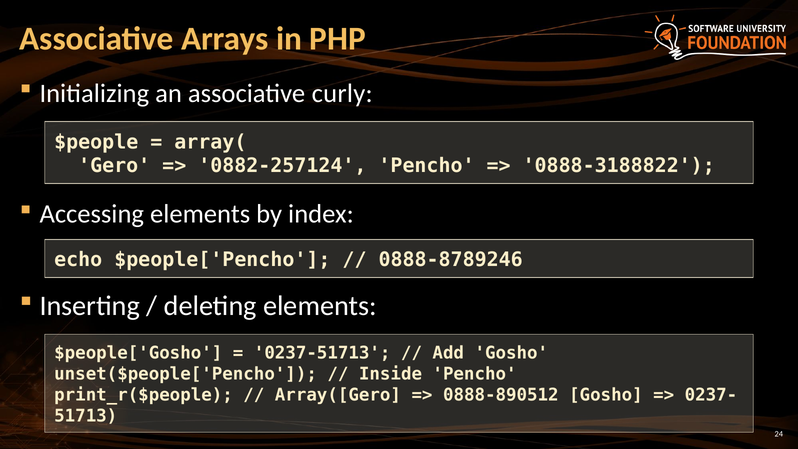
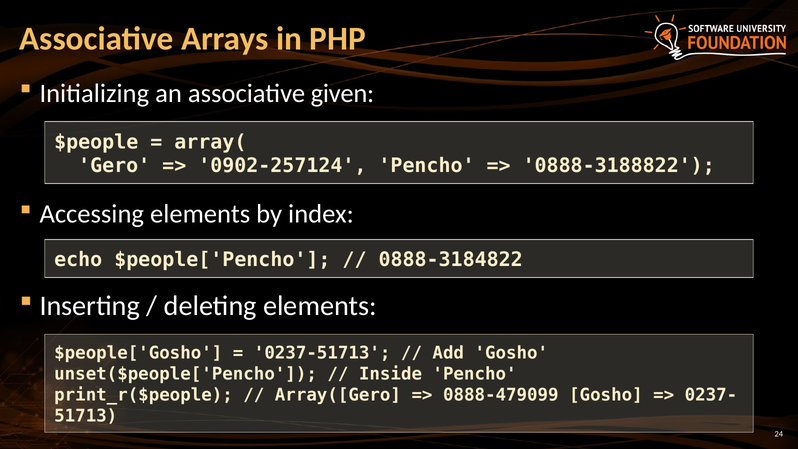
curly: curly -> given
0882-257124: 0882-257124 -> 0902-257124
0888-8789246: 0888-8789246 -> 0888-3184822
0888-890512: 0888-890512 -> 0888-479099
